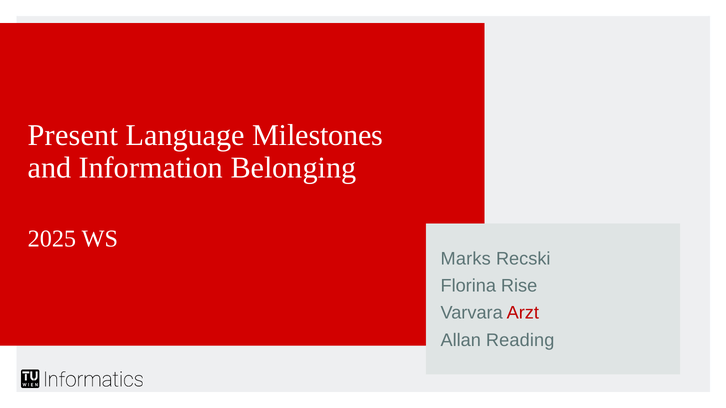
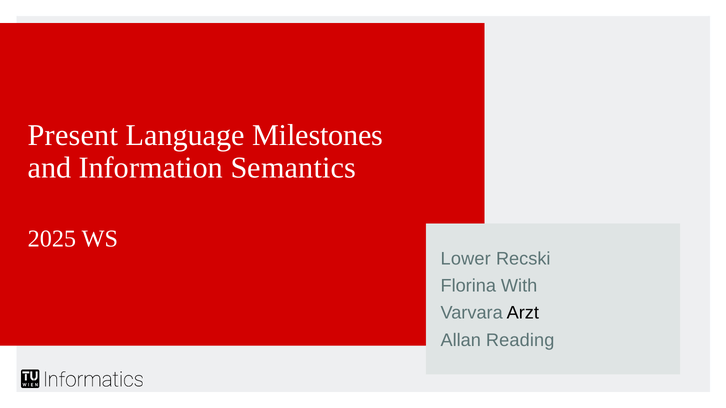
Belonging: Belonging -> Semantics
Marks: Marks -> Lower
Rise: Rise -> With
Arzt colour: red -> black
